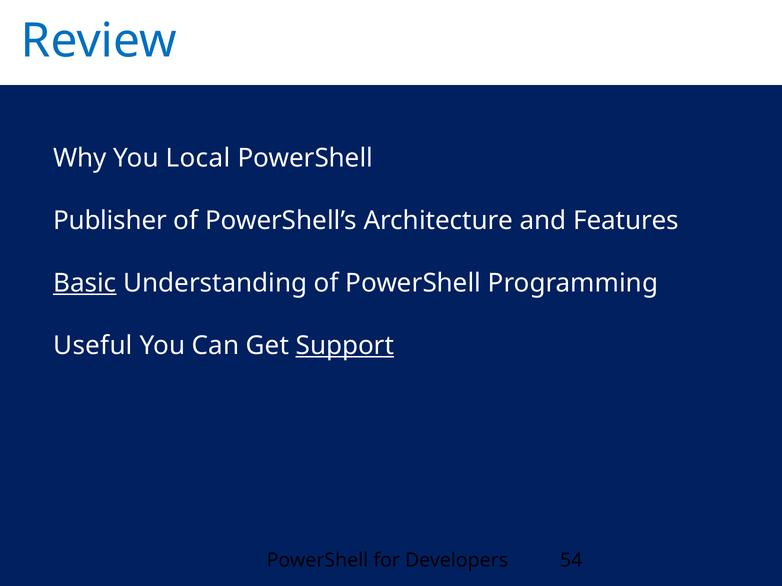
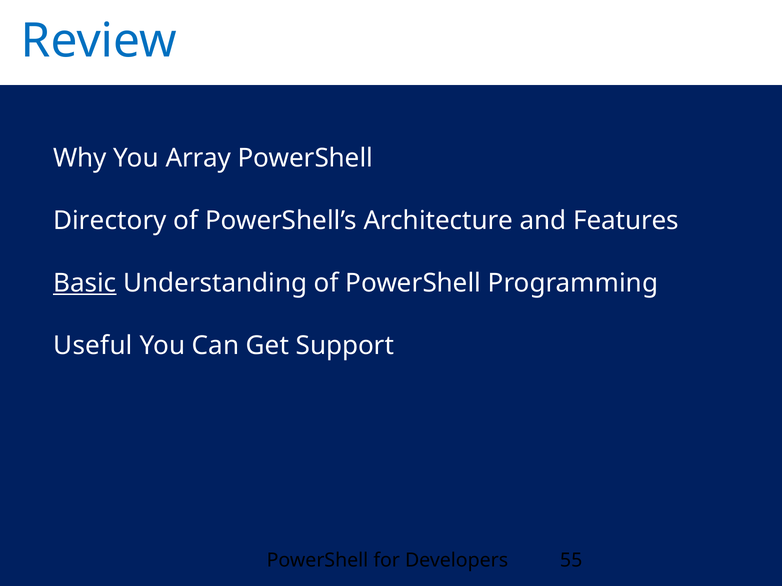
Local: Local -> Array
Publisher: Publisher -> Directory
Support underline: present -> none
54: 54 -> 55
